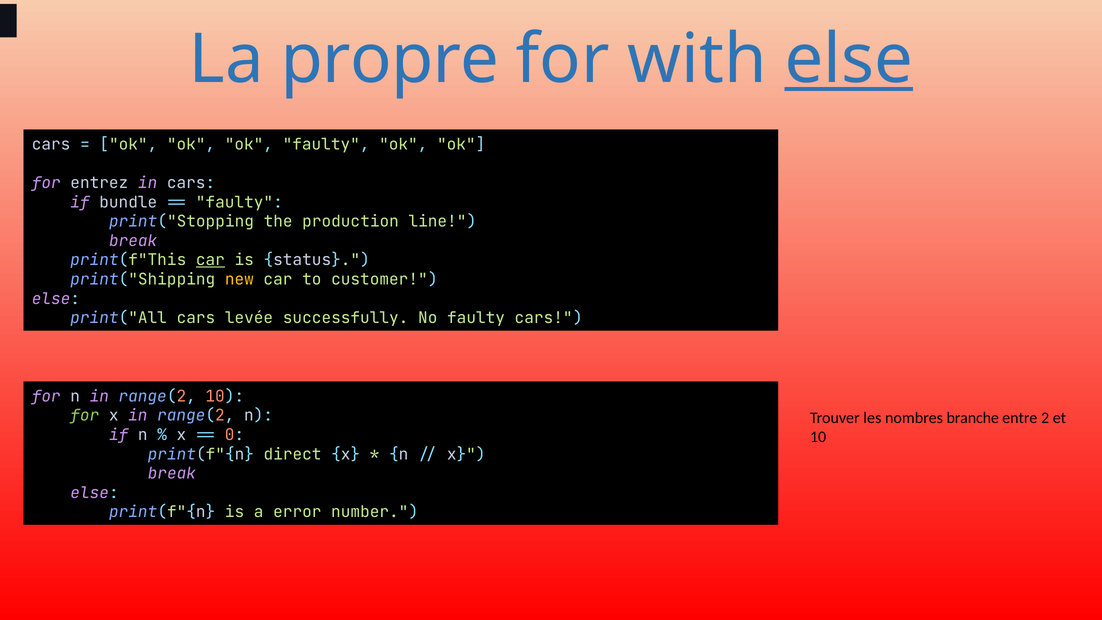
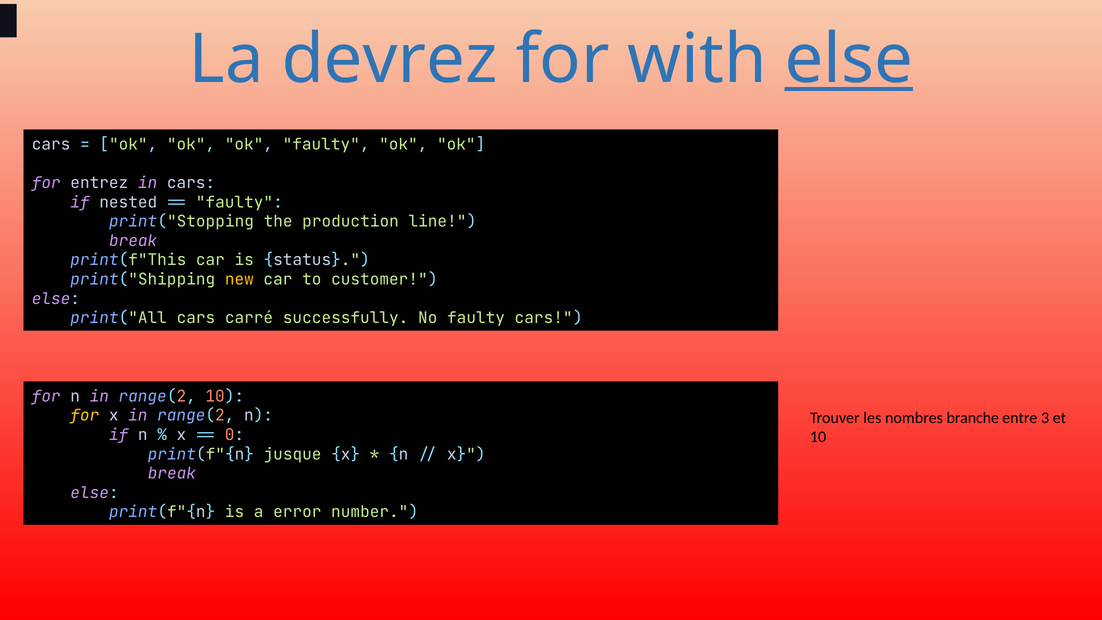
propre: propre -> devrez
bundle: bundle -> nested
car at (210, 260) underline: present -> none
levée: levée -> carré
for at (85, 416) colour: light green -> yellow
2: 2 -> 3
direct: direct -> jusque
